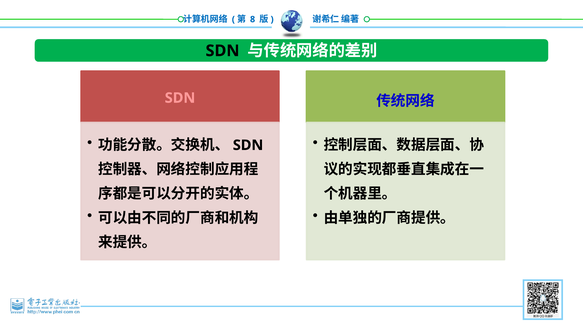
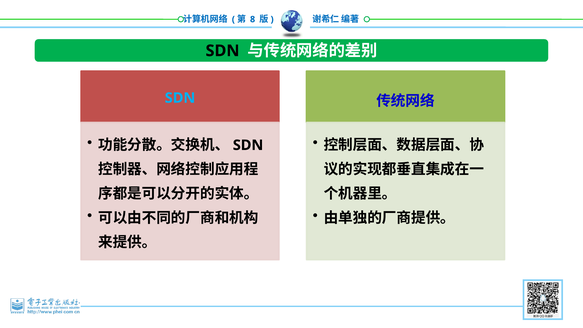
SDN at (180, 98) colour: pink -> light blue
